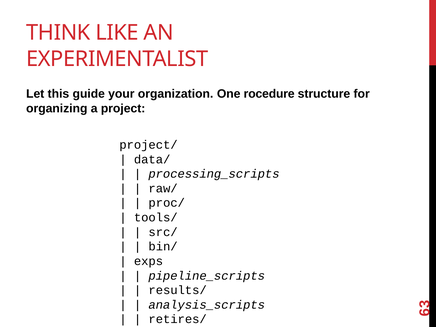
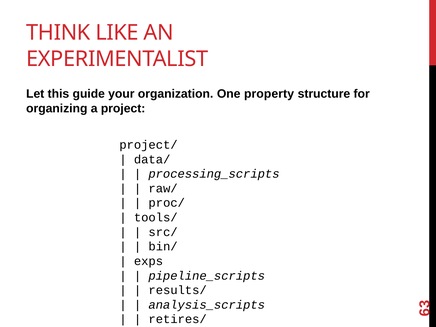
rocedure: rocedure -> property
